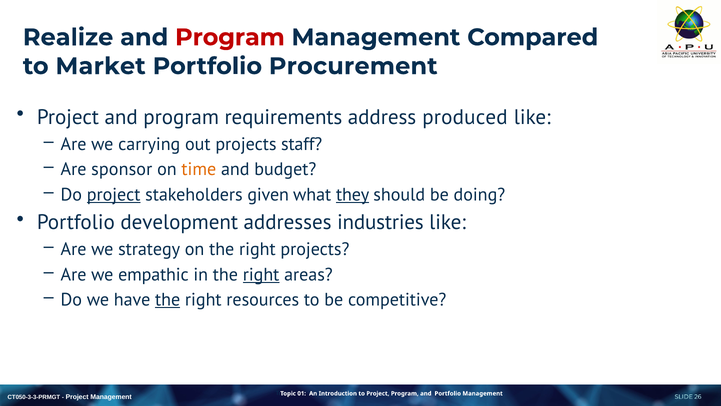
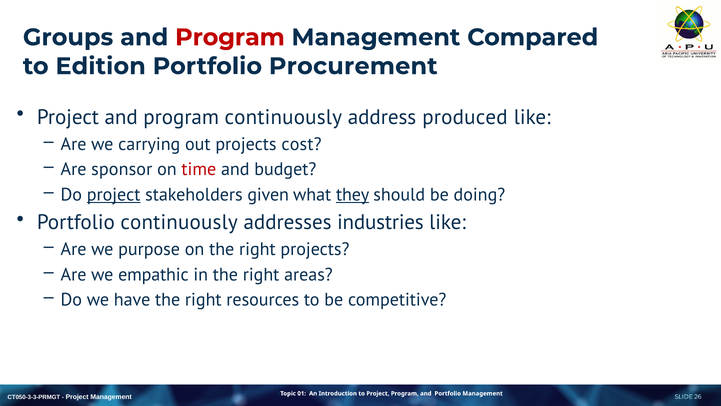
Realize: Realize -> Groups
Market: Market -> Edition
program requirements: requirements -> continuously
staff: staff -> cost
time colour: orange -> red
Portfolio development: development -> continuously
strategy: strategy -> purpose
right at (261, 274) underline: present -> none
the at (168, 300) underline: present -> none
